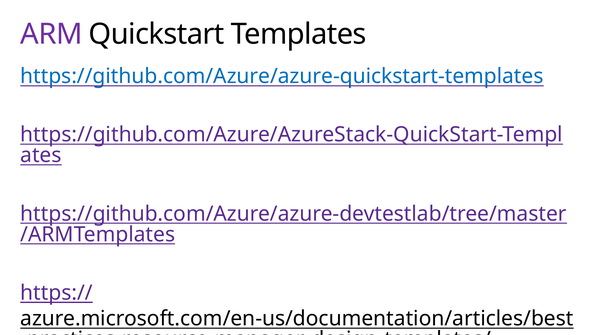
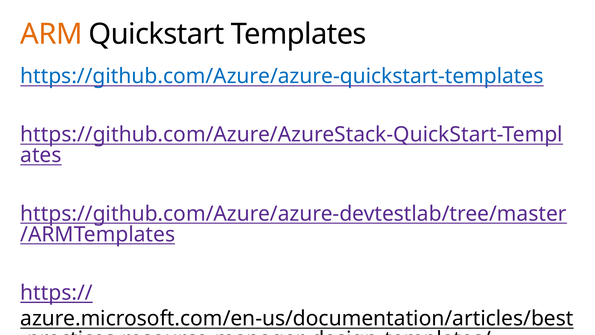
ARM colour: purple -> orange
